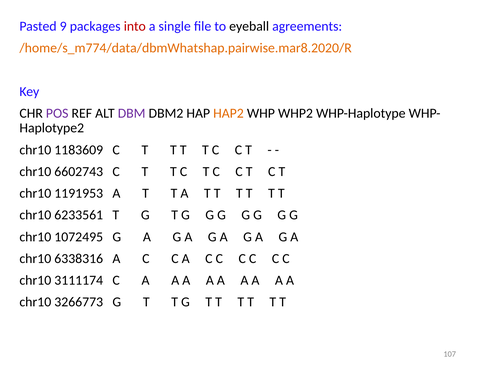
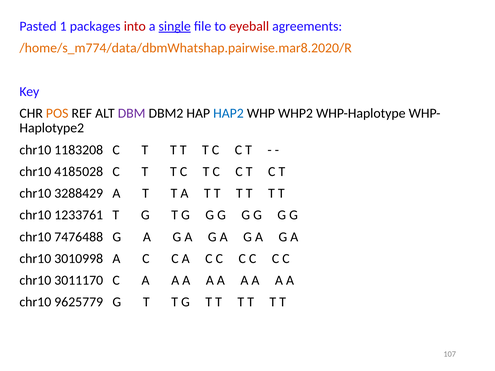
9: 9 -> 1
single underline: none -> present
eyeball colour: black -> red
POS colour: purple -> orange
HAP2 colour: orange -> blue
1183609: 1183609 -> 1183208
6602743: 6602743 -> 4185028
1191953: 1191953 -> 3288429
6233561: 6233561 -> 1233761
1072495: 1072495 -> 7476488
6338316: 6338316 -> 3010998
3111174: 3111174 -> 3011170
3266773: 3266773 -> 9625779
